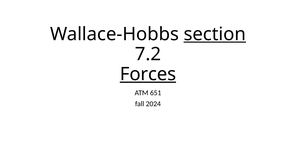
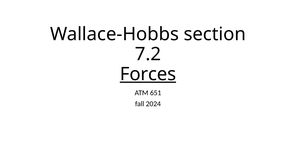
section underline: present -> none
